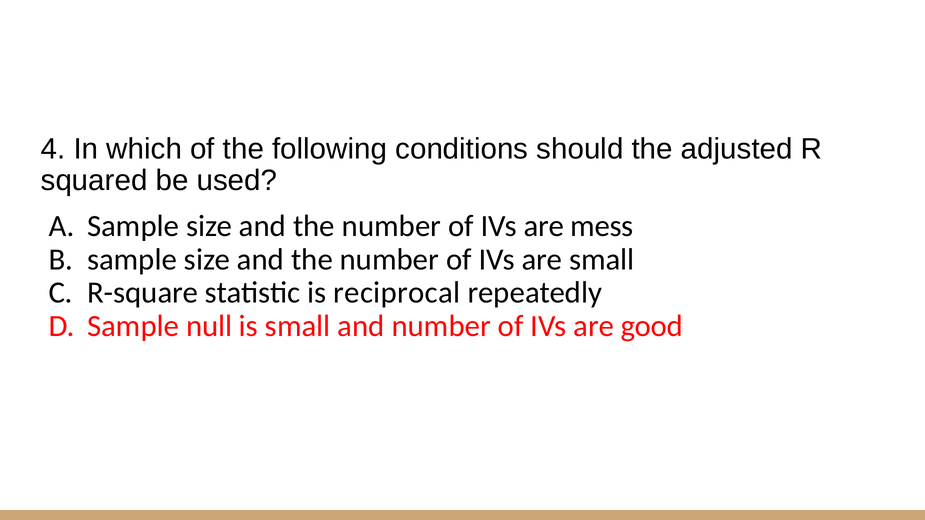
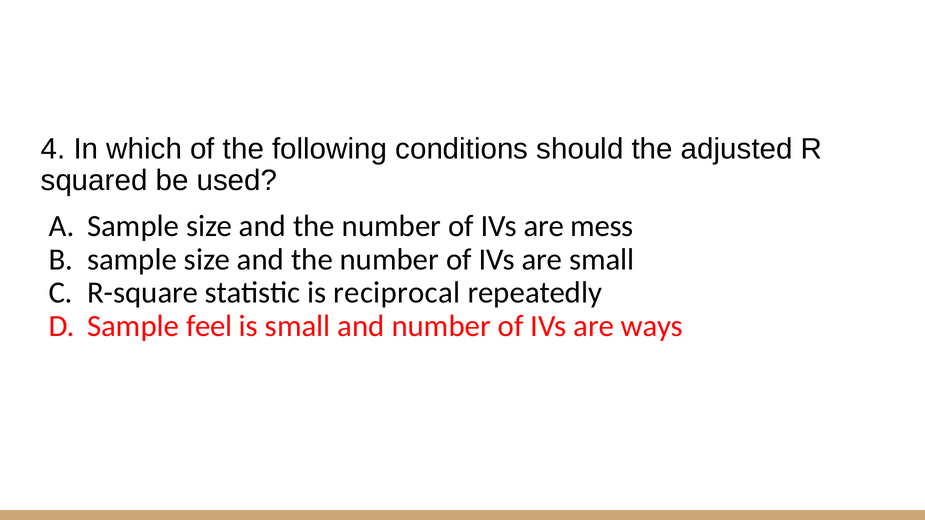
null: null -> feel
good: good -> ways
